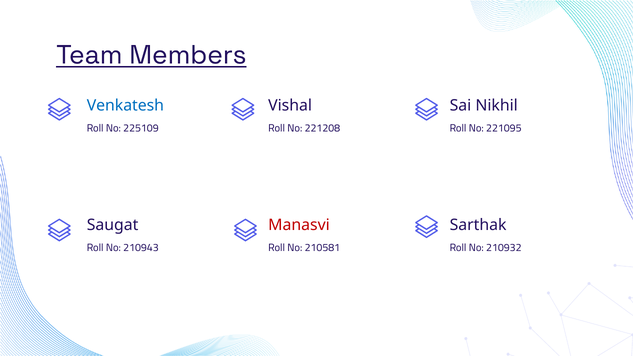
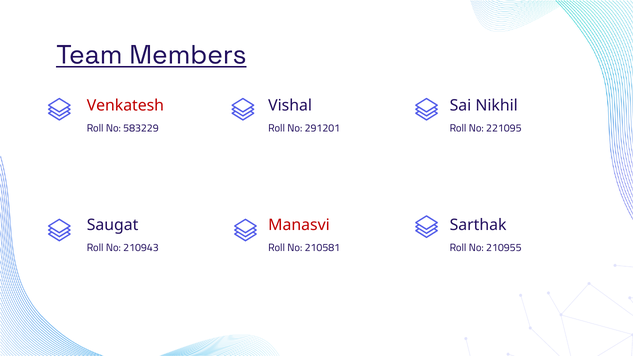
Venkatesh colour: blue -> red
225109: 225109 -> 583229
221208: 221208 -> 291201
210932: 210932 -> 210955
